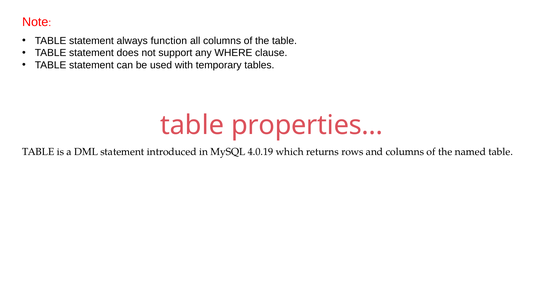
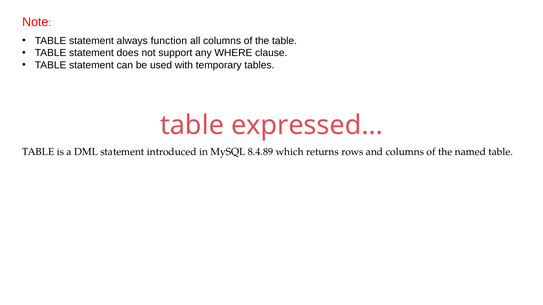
properties…: properties… -> expressed…
4.0.19: 4.0.19 -> 8.4.89
